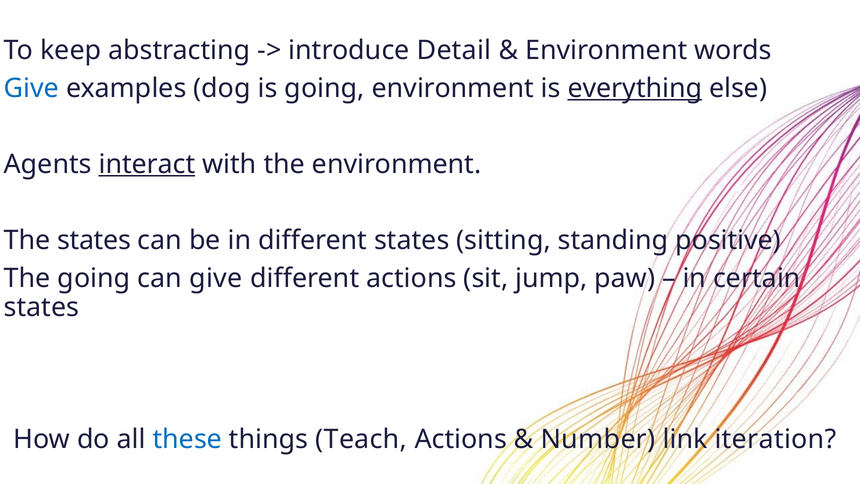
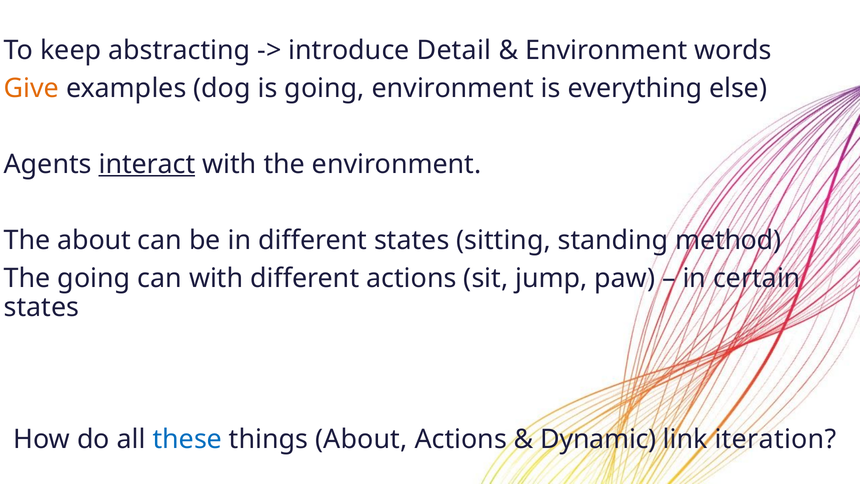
Give at (31, 88) colour: blue -> orange
everything underline: present -> none
The states: states -> about
positive: positive -> method
can give: give -> with
things Teach: Teach -> About
Number: Number -> Dynamic
